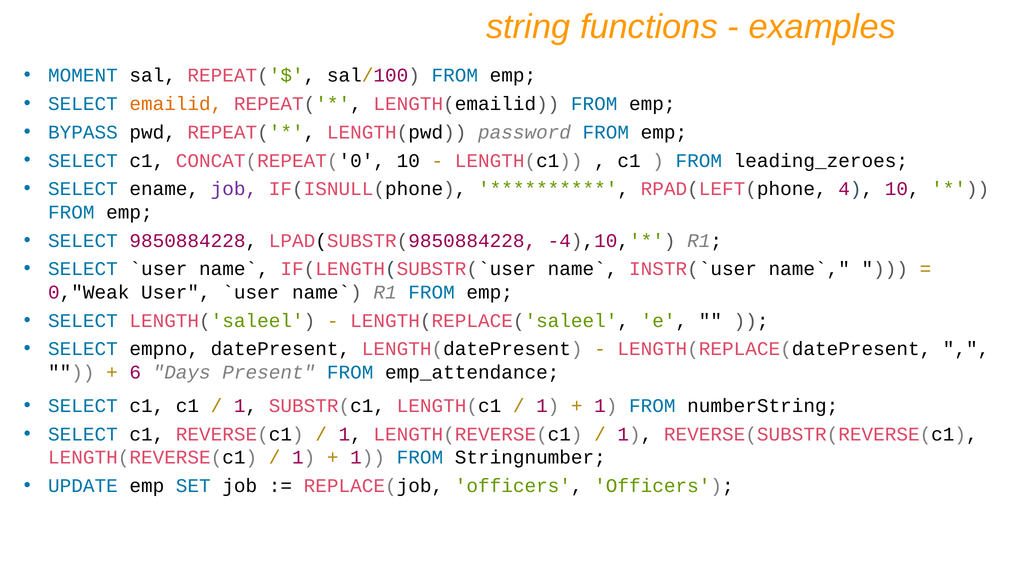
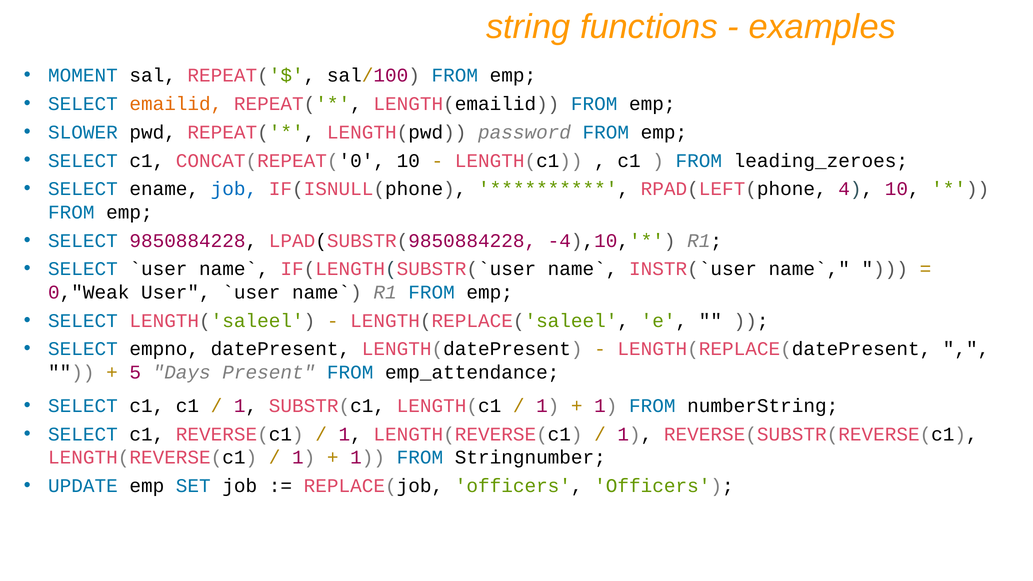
BYPASS: BYPASS -> SLOWER
job at (234, 189) colour: purple -> blue
6: 6 -> 5
